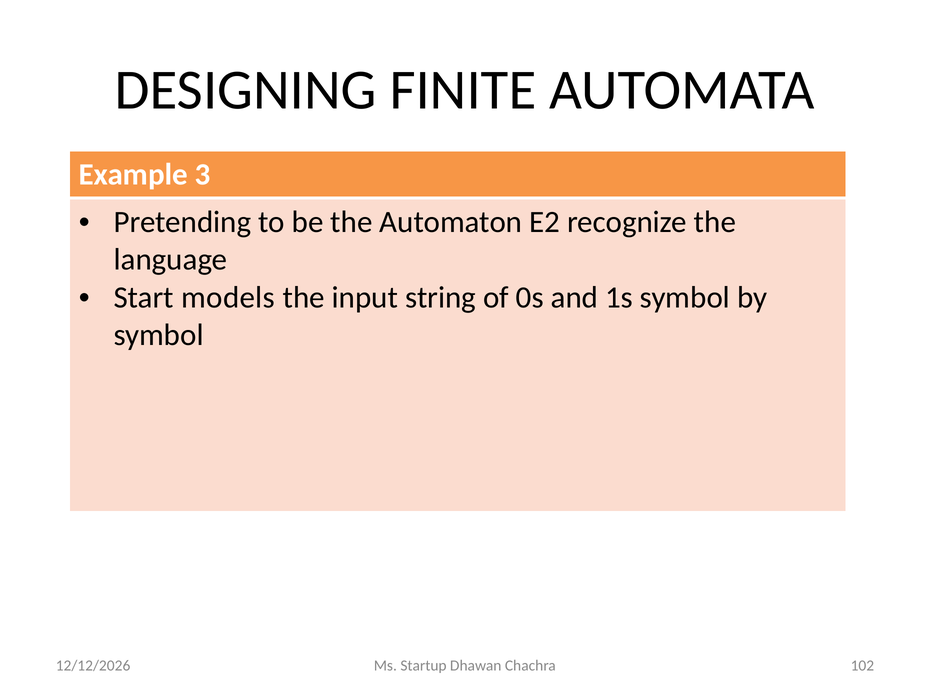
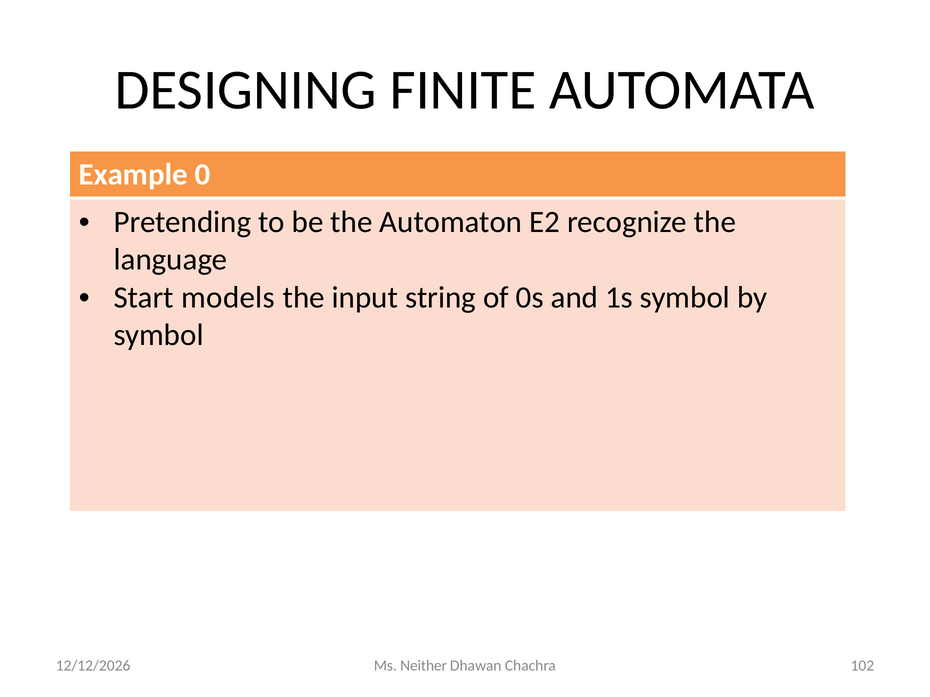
3: 3 -> 0
Startup: Startup -> Neither
